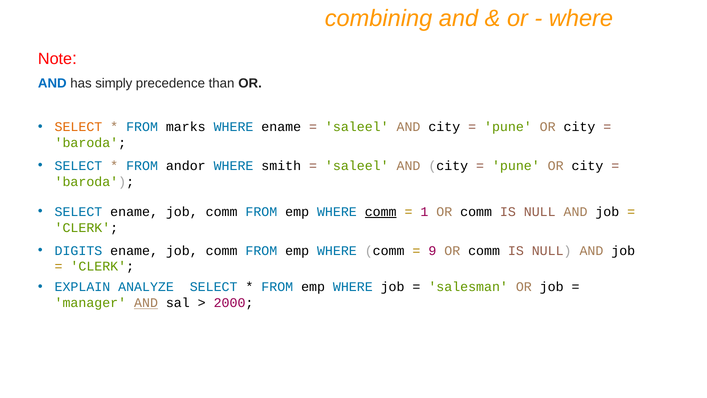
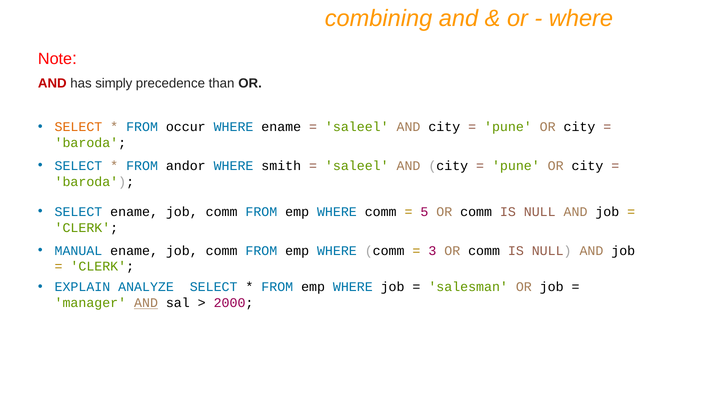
AND at (52, 84) colour: blue -> red
marks: marks -> occur
comm at (381, 212) underline: present -> none
1: 1 -> 5
DIGITS: DIGITS -> MANUAL
9: 9 -> 3
